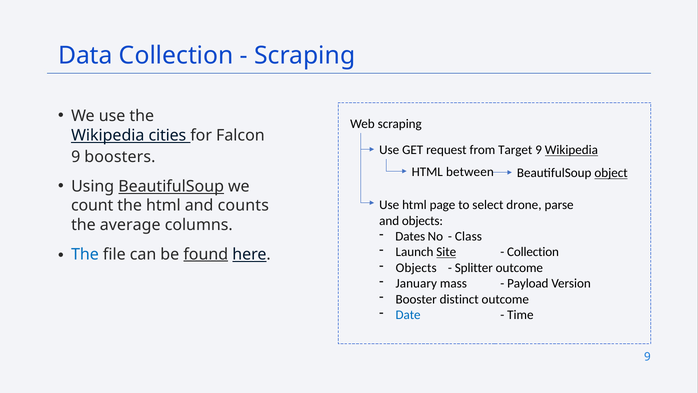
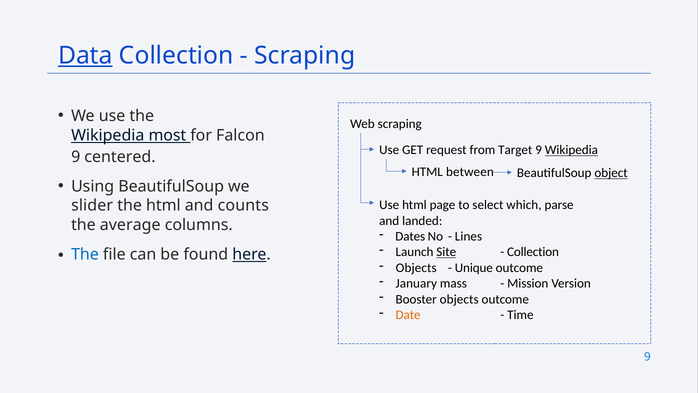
Data underline: none -> present
cities: cities -> most
boosters: boosters -> centered
BeautifulSoup at (171, 186) underline: present -> none
drone: drone -> which
count: count -> slider
and objects: objects -> landed
Class: Class -> Lines
found underline: present -> none
Splitter: Splitter -> Unique
Payload: Payload -> Mission
Booster distinct: distinct -> objects
Date colour: blue -> orange
